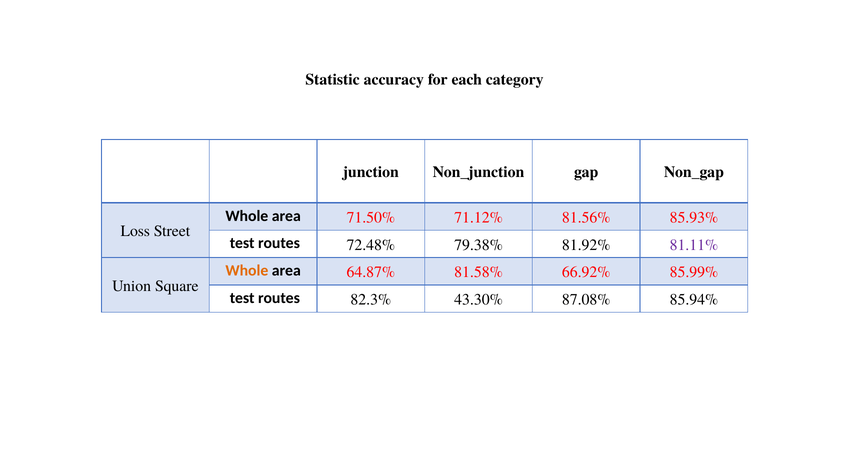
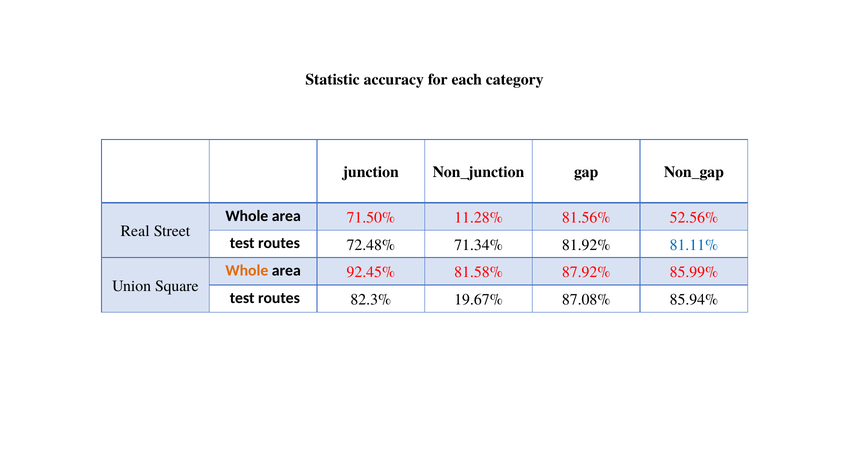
71.12%: 71.12% -> 11.28%
85.93%: 85.93% -> 52.56%
Loss: Loss -> Real
79.38%: 79.38% -> 71.34%
81.11% colour: purple -> blue
64.87%: 64.87% -> 92.45%
66.92%: 66.92% -> 87.92%
43.30%: 43.30% -> 19.67%
